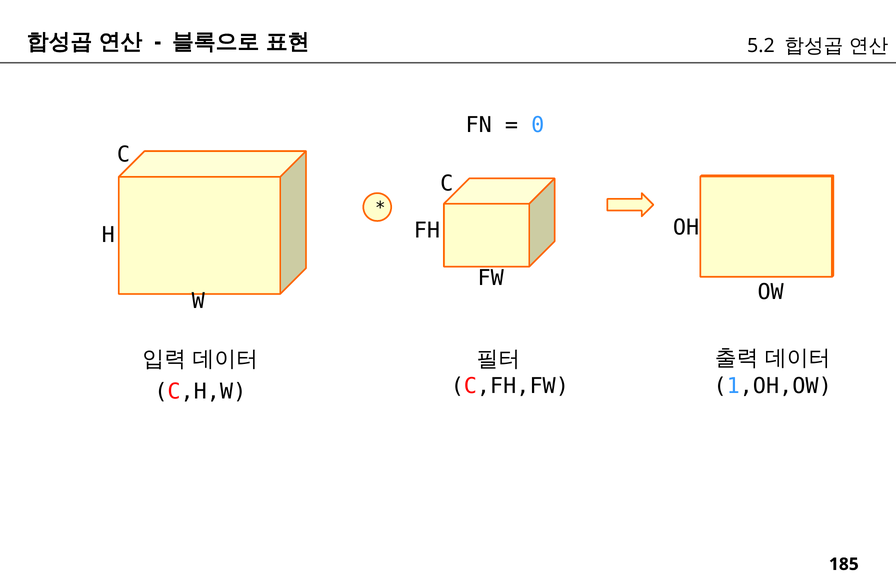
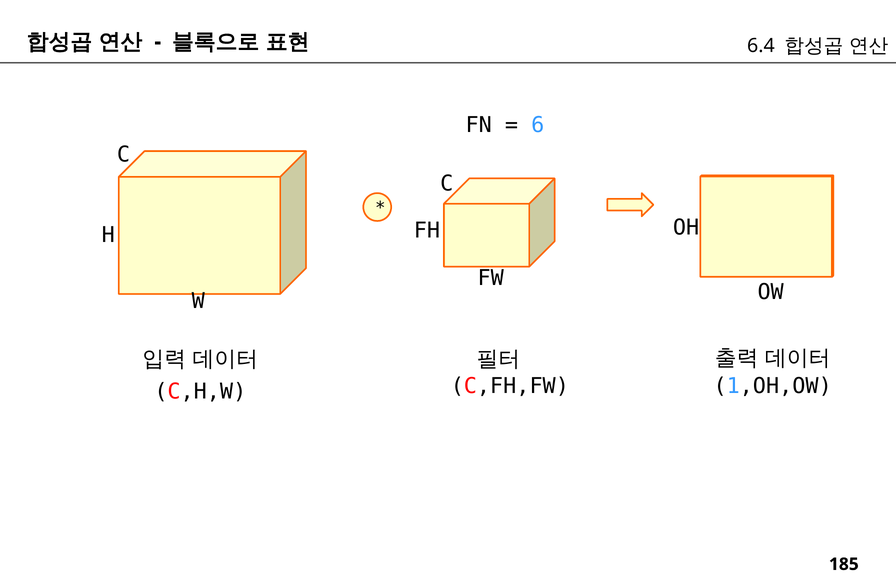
5.2: 5.2 -> 6.4
0: 0 -> 6
